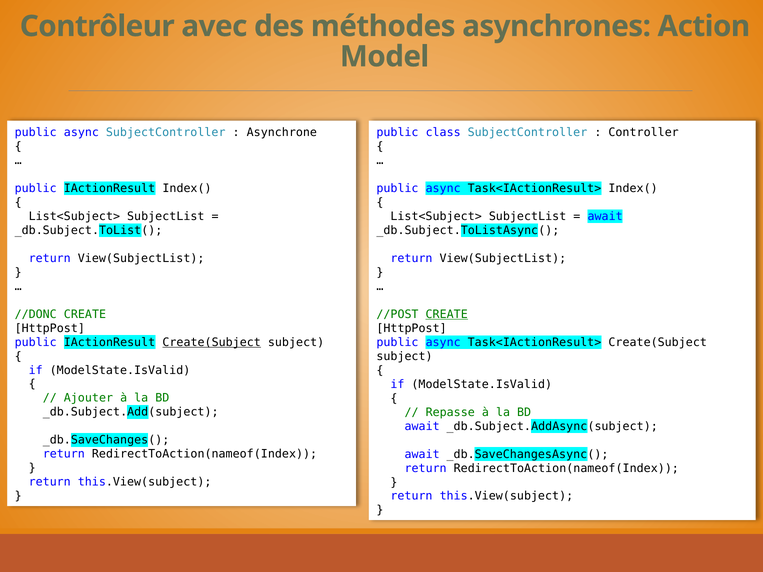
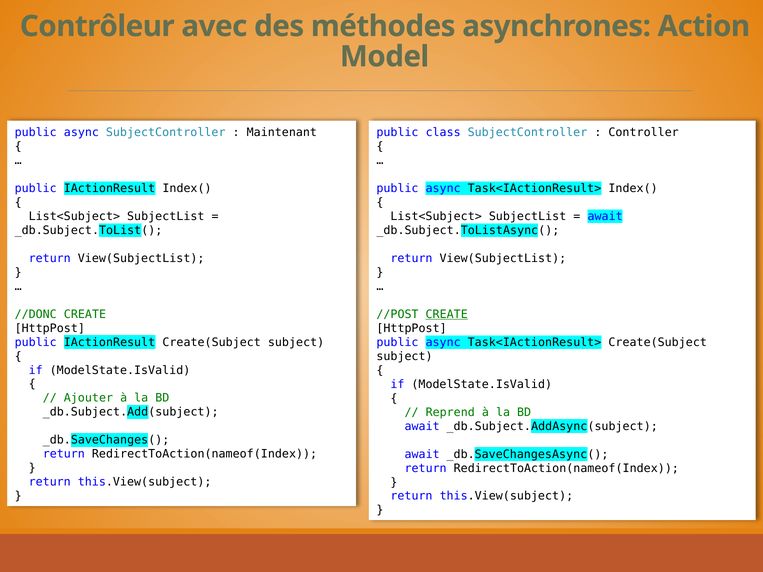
Asynchrone: Asynchrone -> Maintenant
Create(Subject at (212, 342) underline: present -> none
Repasse: Repasse -> Reprend
